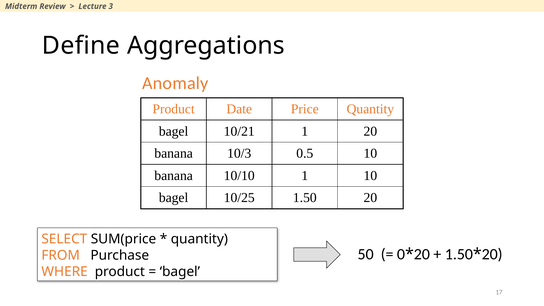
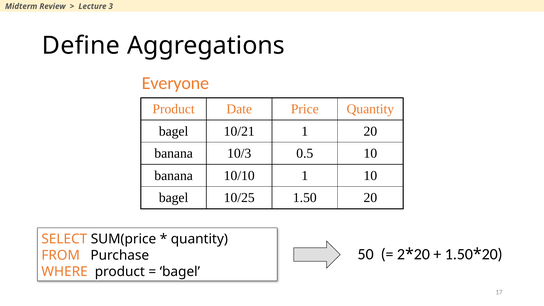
Anomaly: Anomaly -> Everyone
0: 0 -> 2
